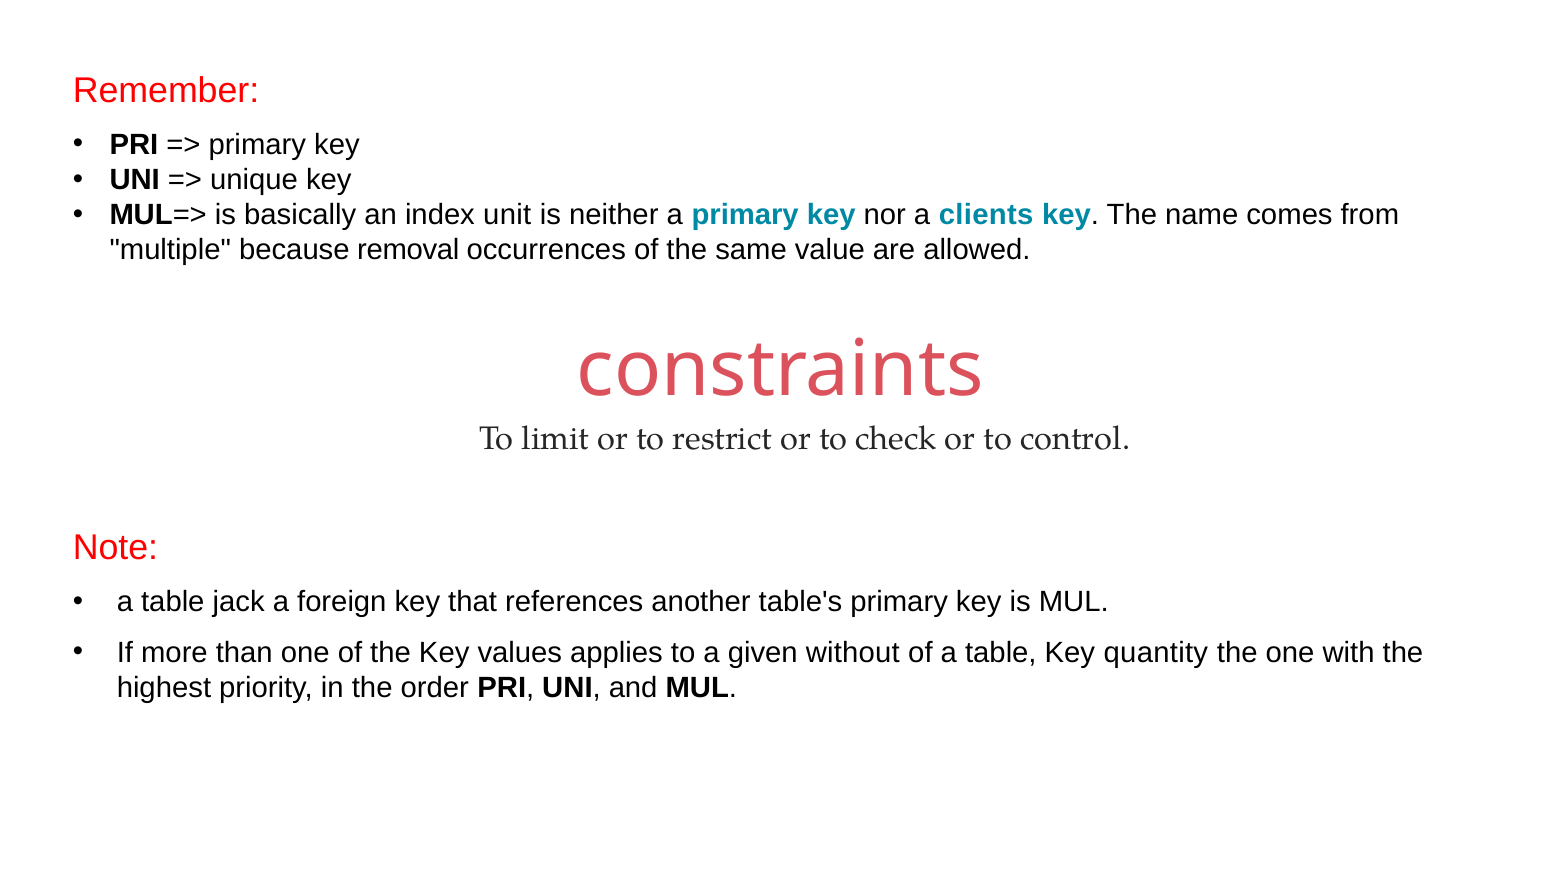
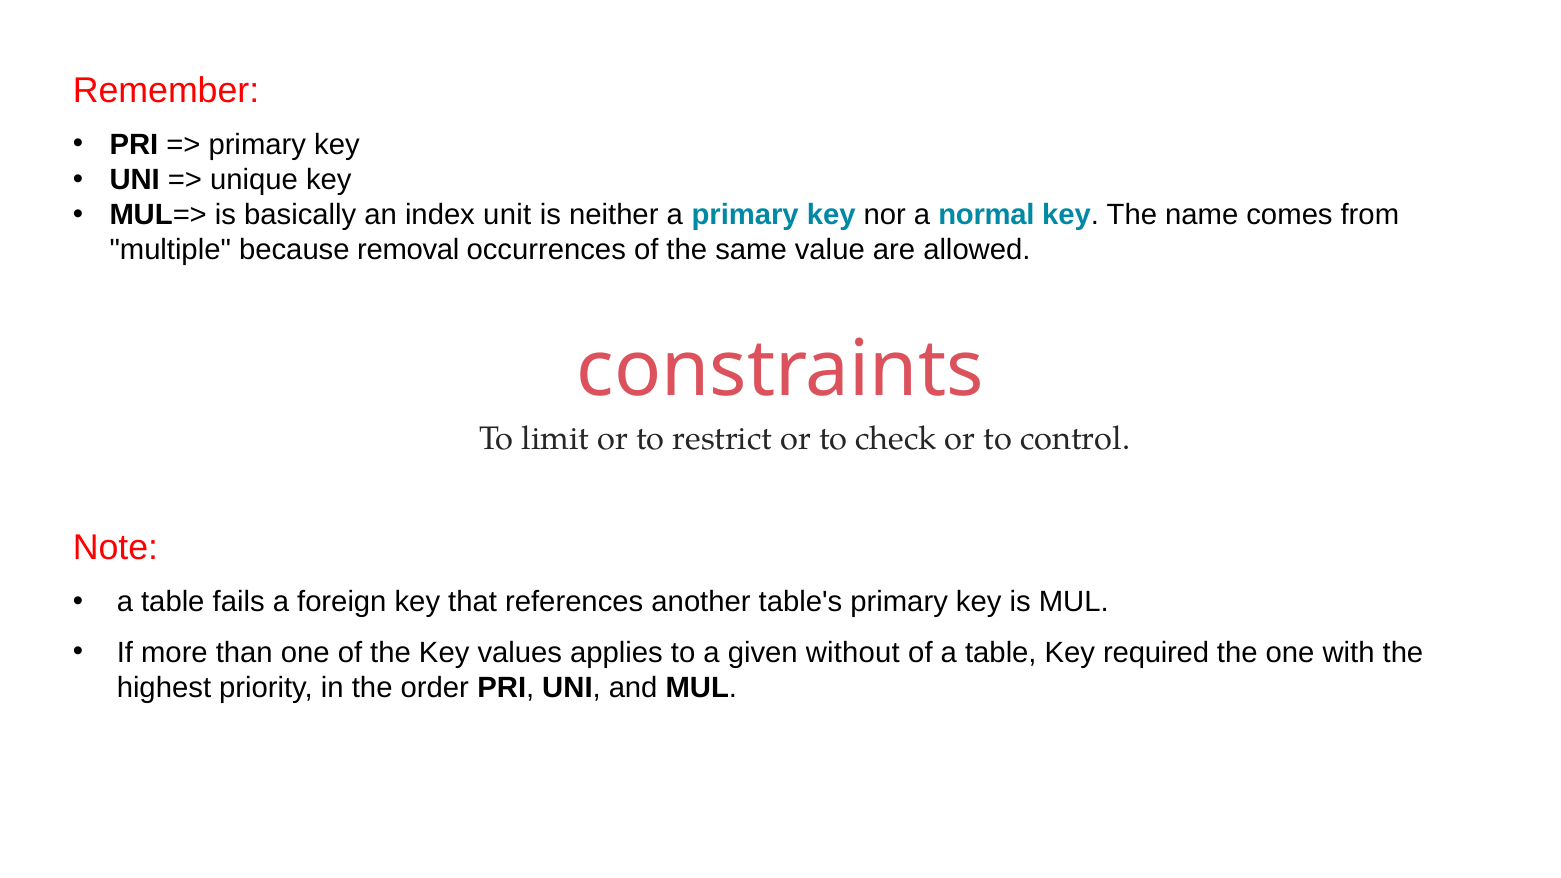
clients: clients -> normal
jack: jack -> fails
quantity: quantity -> required
